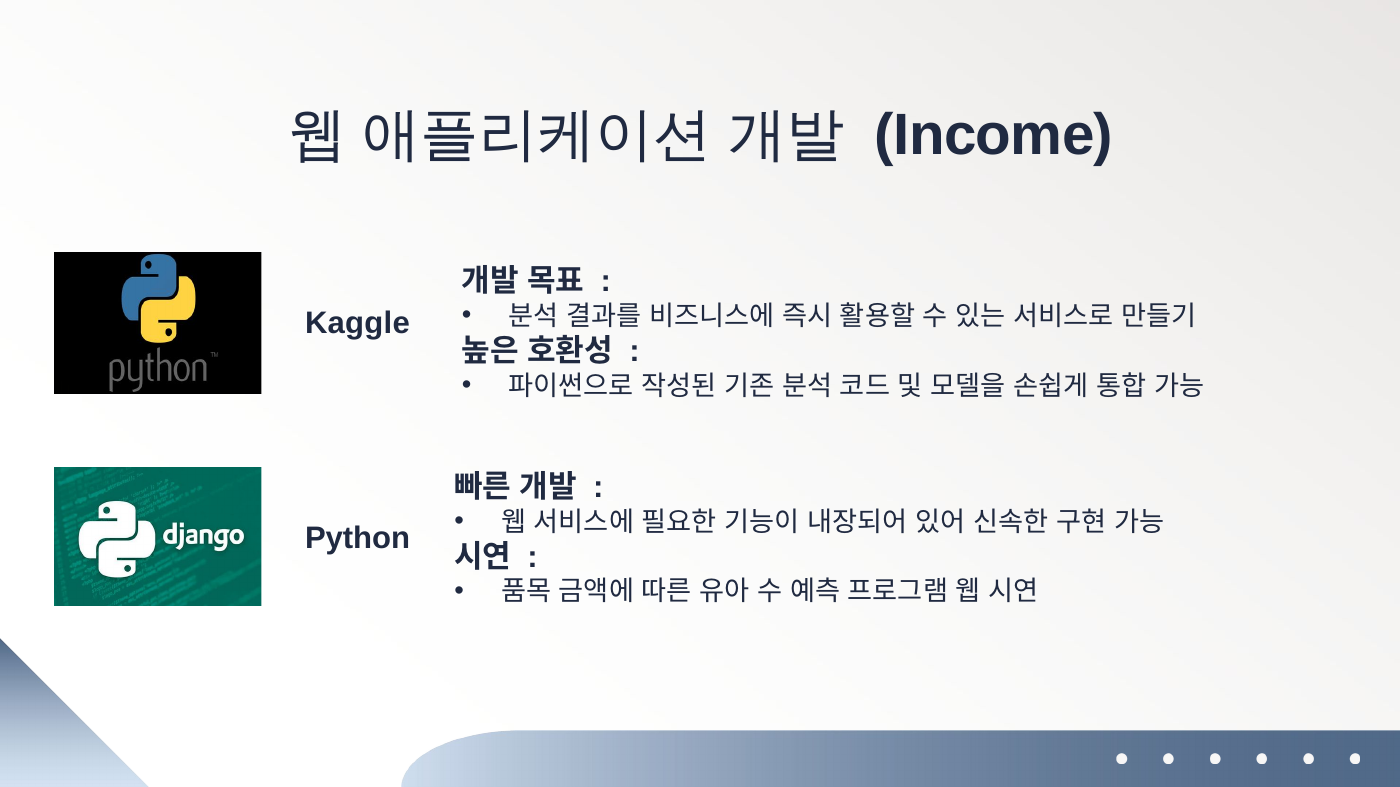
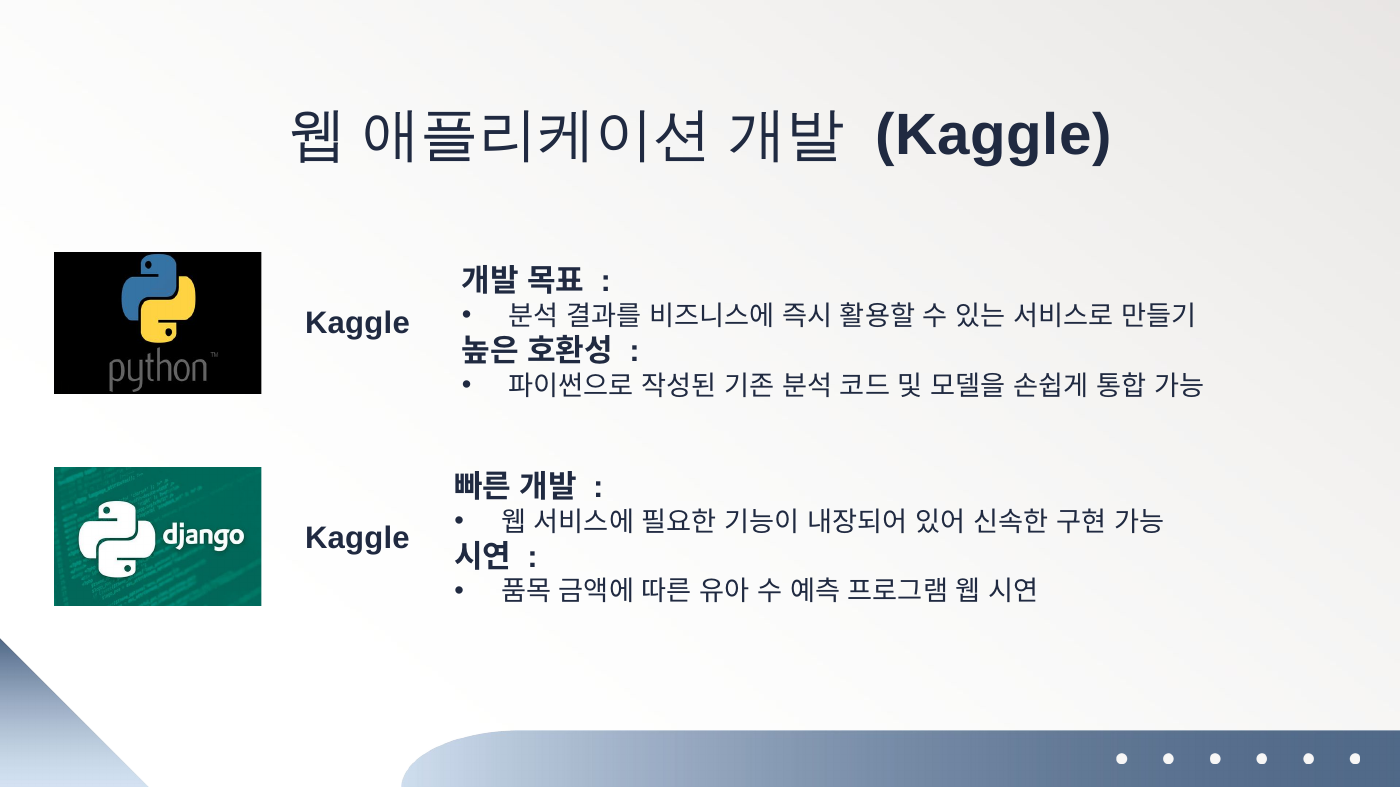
Income at (994, 136): Income -> Kaggle
Python at (358, 539): Python -> Kaggle
